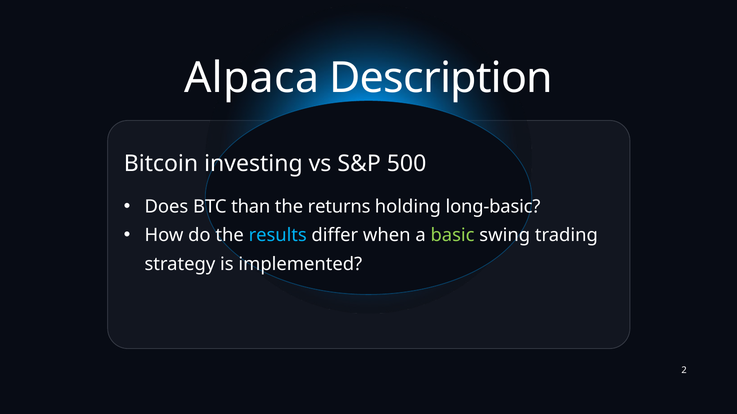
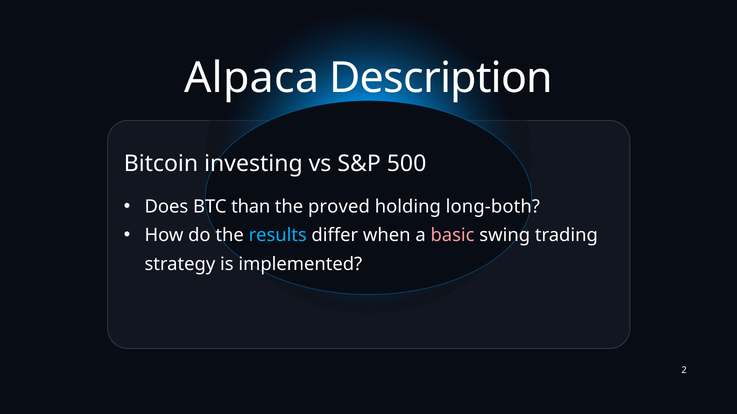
returns: returns -> proved
long-basic: long-basic -> long-both
basic colour: light green -> pink
